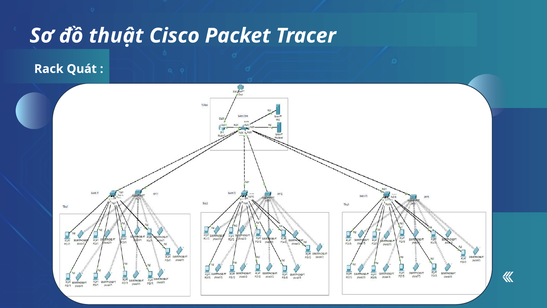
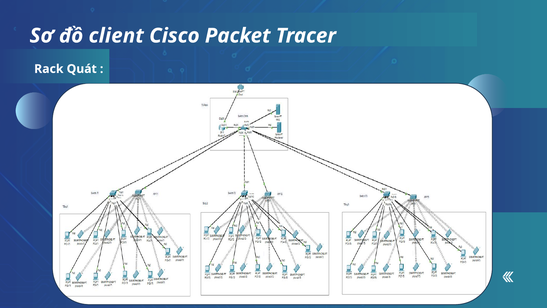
thuật: thuật -> client
